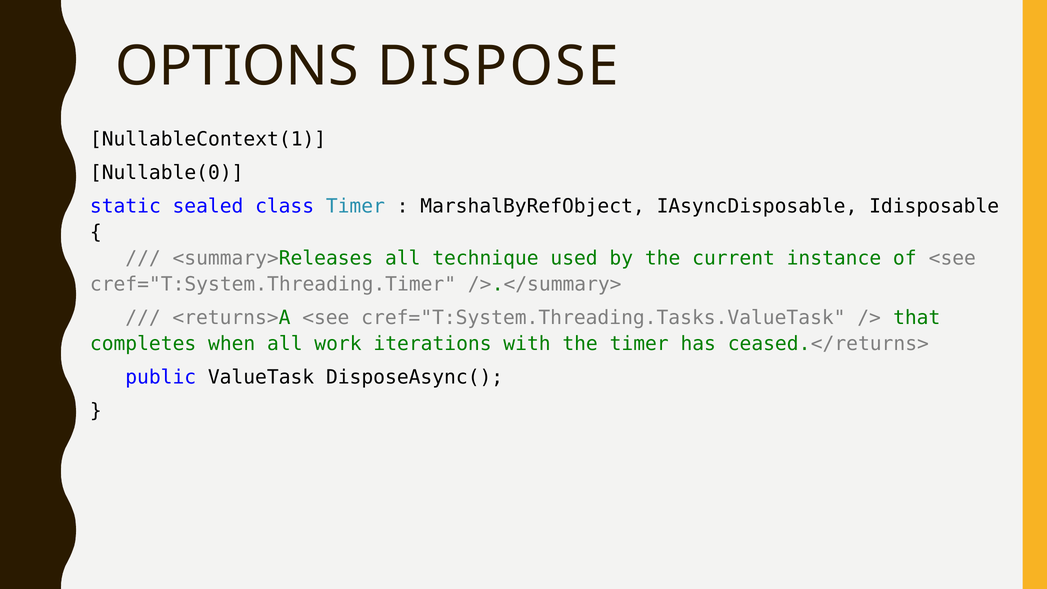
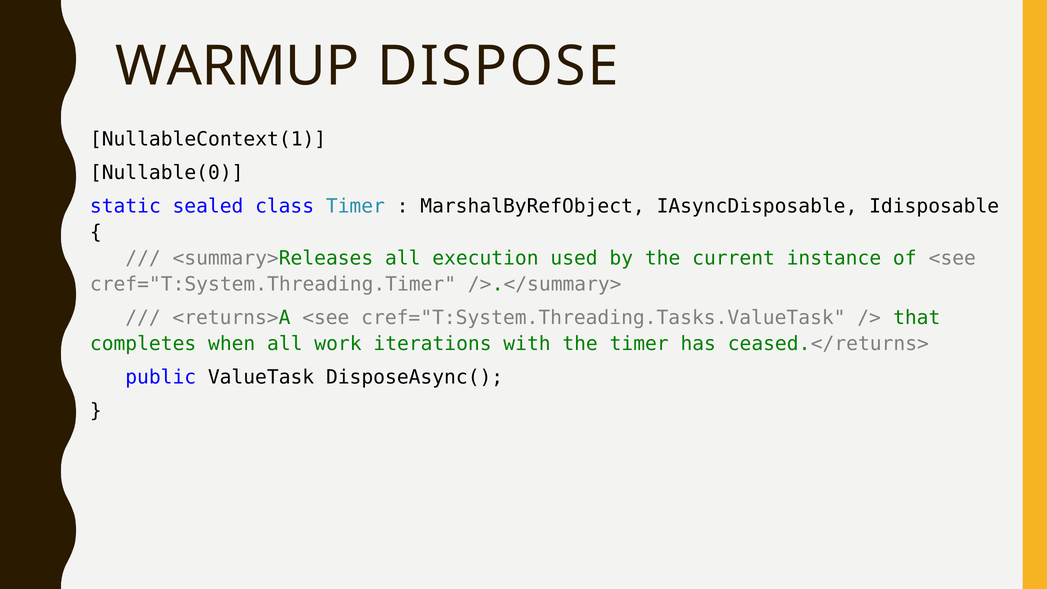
OPTIONS: OPTIONS -> WARMUP
technique: technique -> execution
